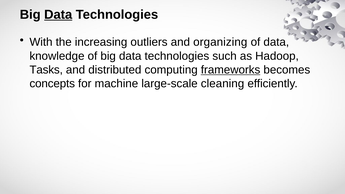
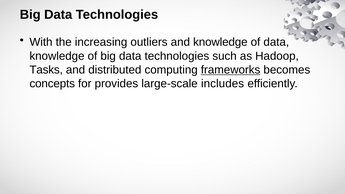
Data at (58, 15) underline: present -> none
and organizing: organizing -> knowledge
machine: machine -> provides
cleaning: cleaning -> includes
